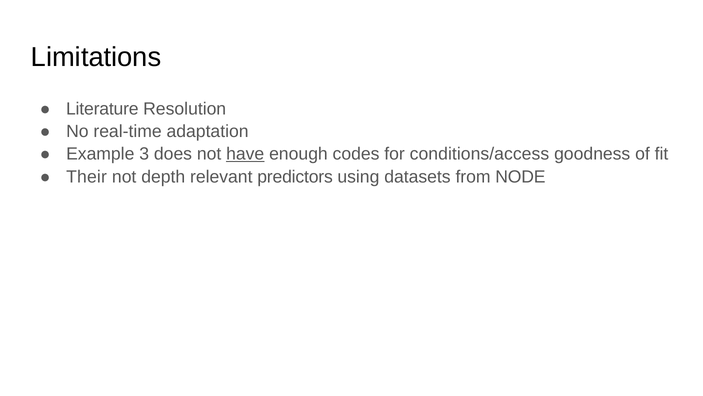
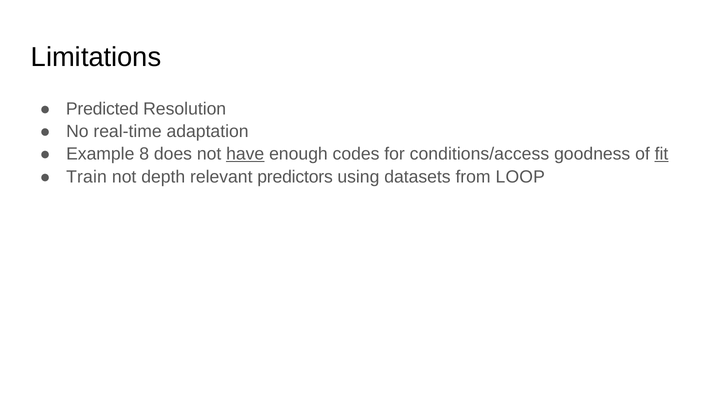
Literature: Literature -> Predicted
3: 3 -> 8
fit underline: none -> present
Their: Their -> Train
NODE: NODE -> LOOP
